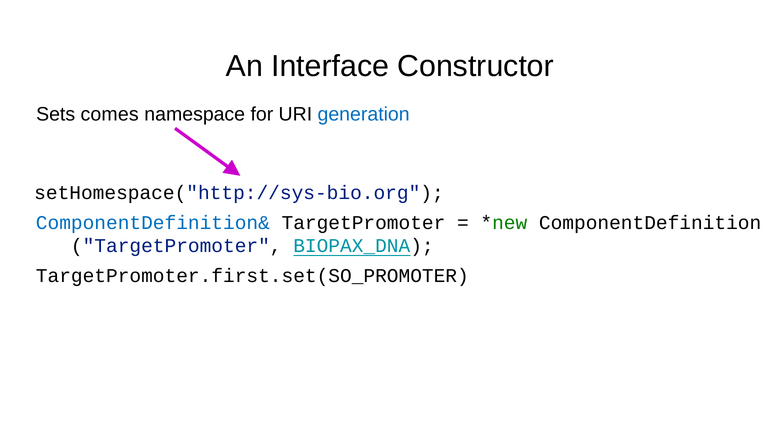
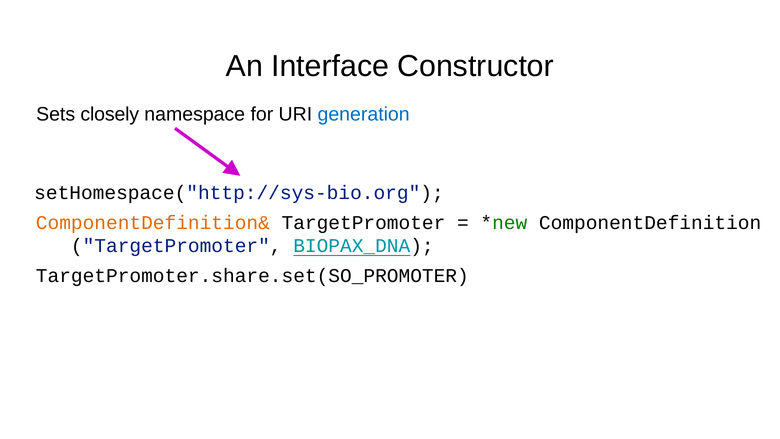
comes: comes -> closely
ComponentDefinition& colour: blue -> orange
TargetPromoter.first.set(SO_PROMOTER: TargetPromoter.first.set(SO_PROMOTER -> TargetPromoter.share.set(SO_PROMOTER
